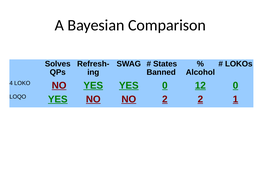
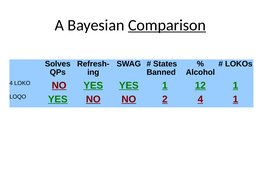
Comparison underline: none -> present
YES 0: 0 -> 1
12 0: 0 -> 1
2 2: 2 -> 4
